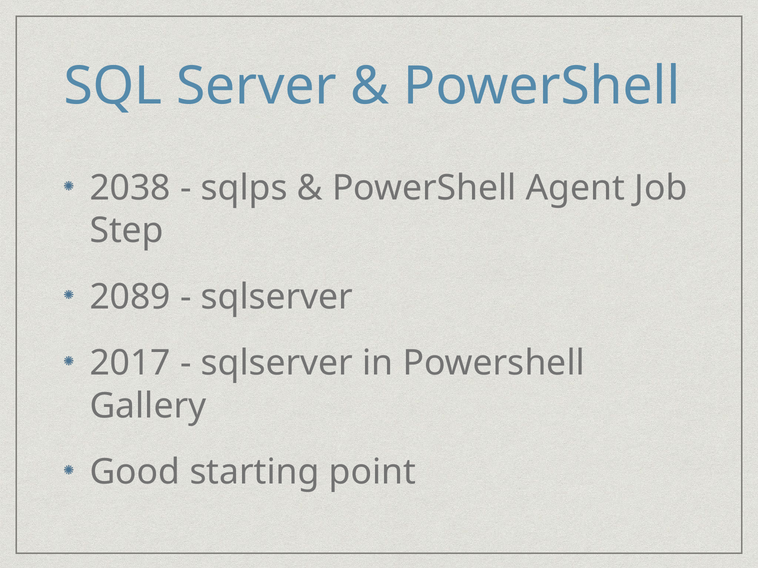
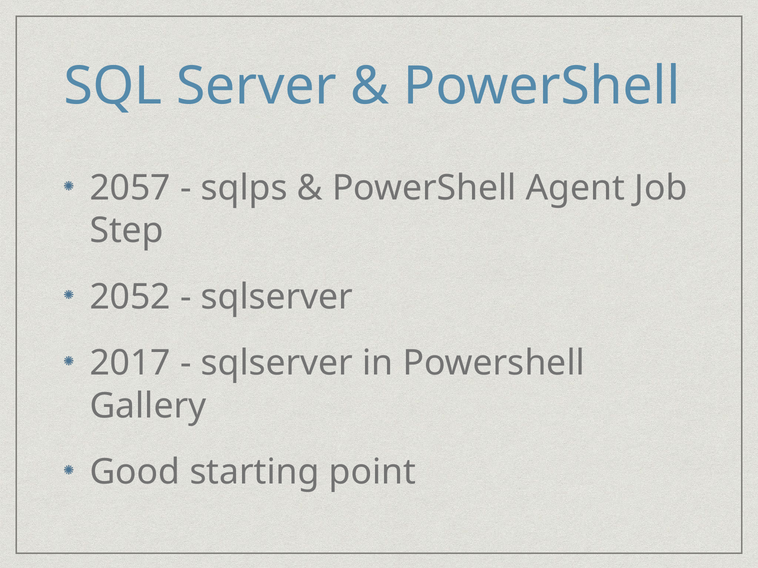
2038: 2038 -> 2057
2089: 2089 -> 2052
